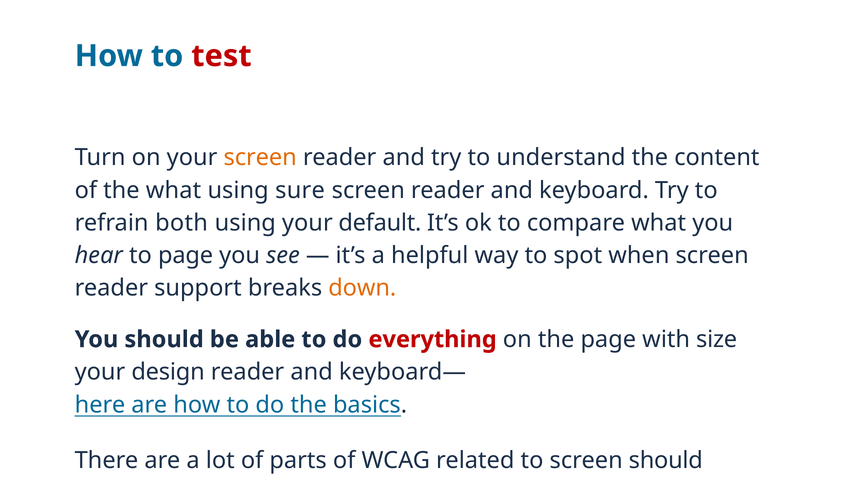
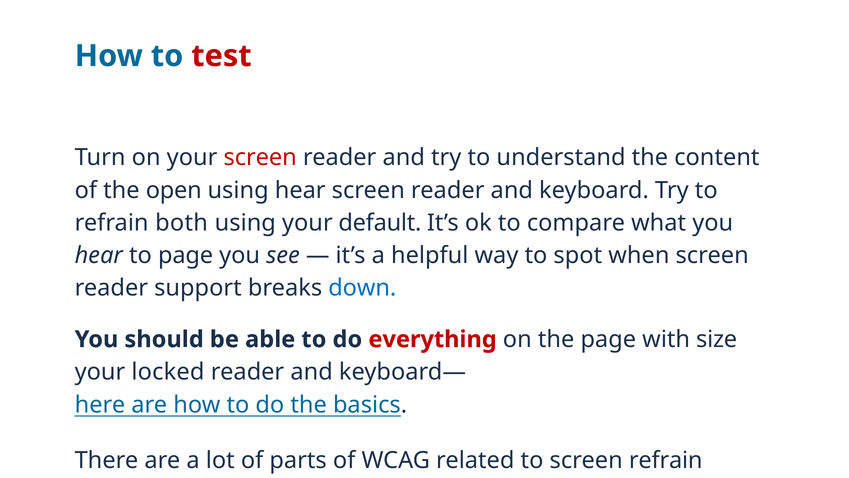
screen at (260, 157) colour: orange -> red
the what: what -> open
using sure: sure -> hear
down colour: orange -> blue
design: design -> locked
screen should: should -> refrain
